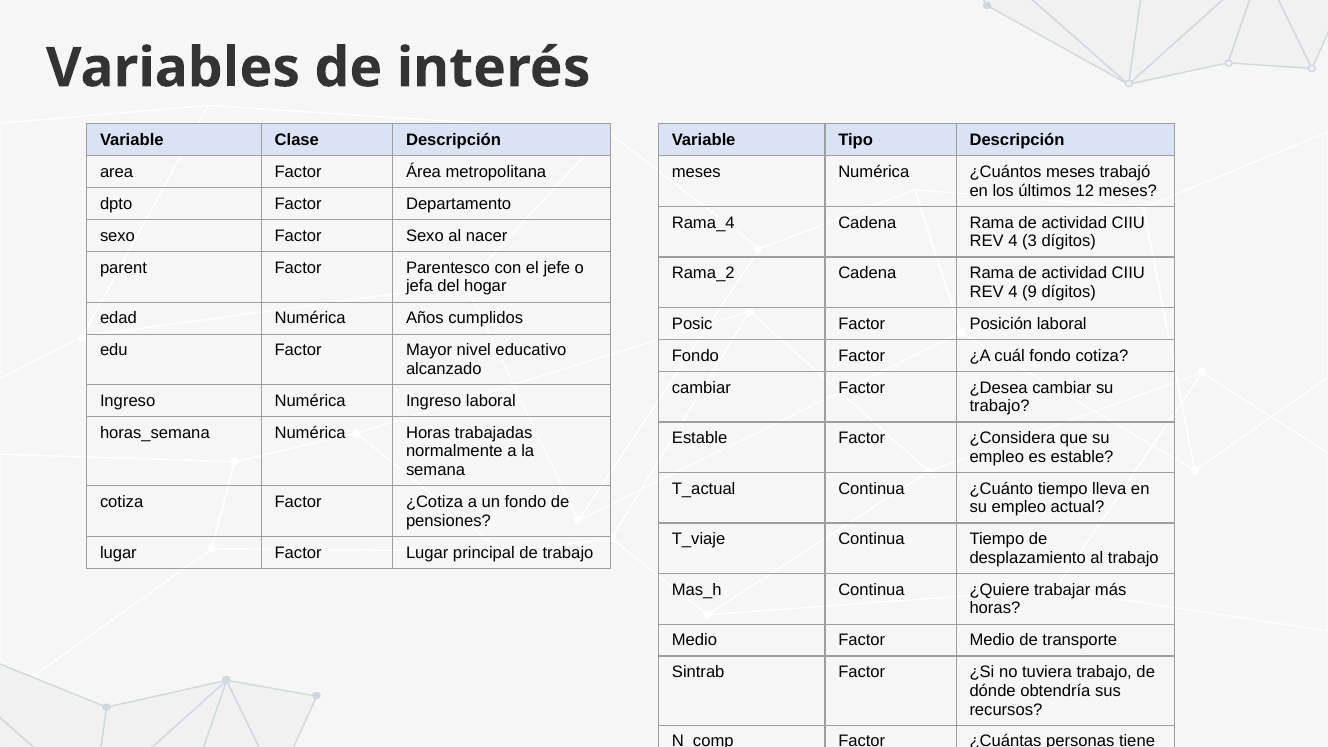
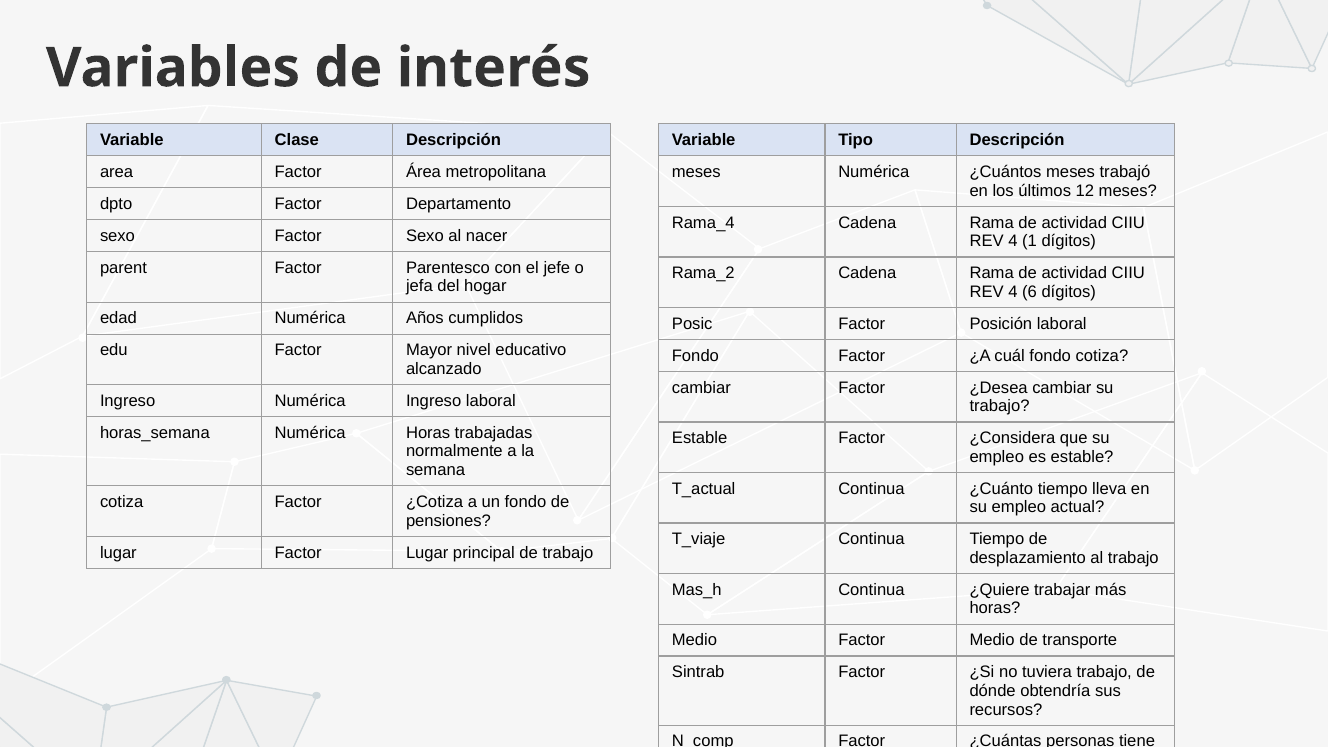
3: 3 -> 1
9: 9 -> 6
